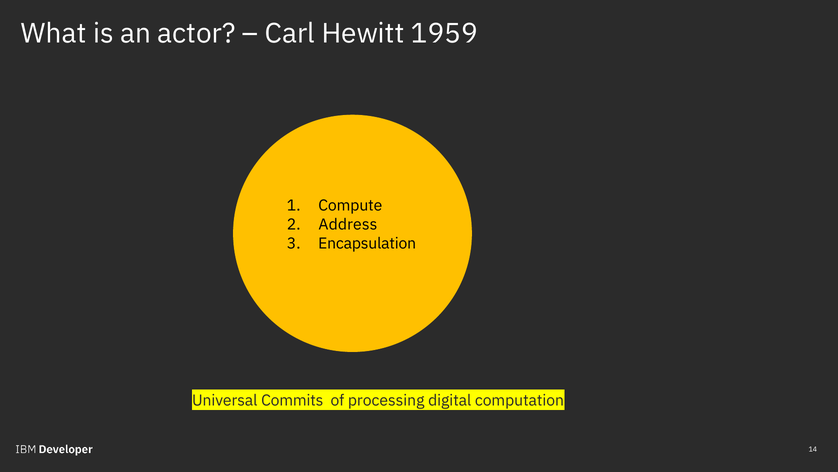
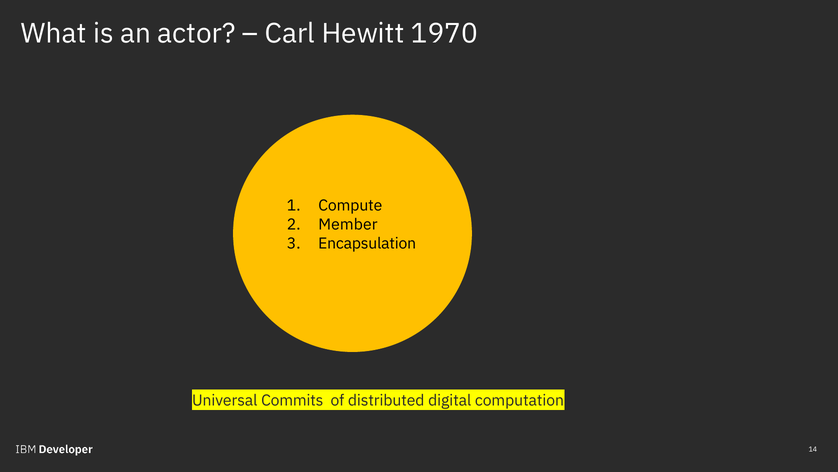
1959: 1959 -> 1970
Address: Address -> Member
processing: processing -> distributed
